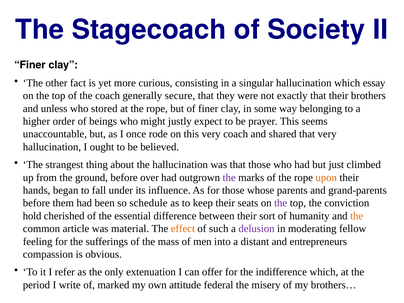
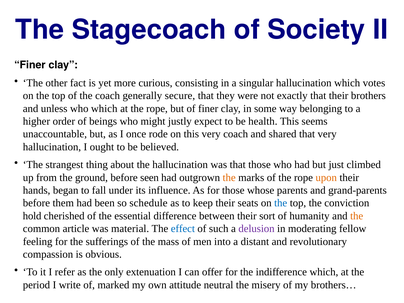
essay: essay -> votes
who stored: stored -> which
prayer: prayer -> health
over: over -> seen
the at (229, 178) colour: purple -> orange
the at (281, 203) colour: purple -> blue
effect colour: orange -> blue
entrepreneurs: entrepreneurs -> revolutionary
federal: federal -> neutral
